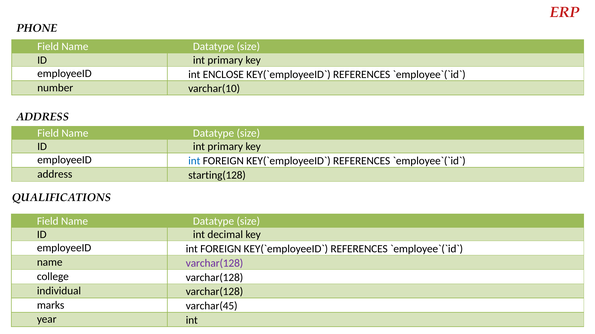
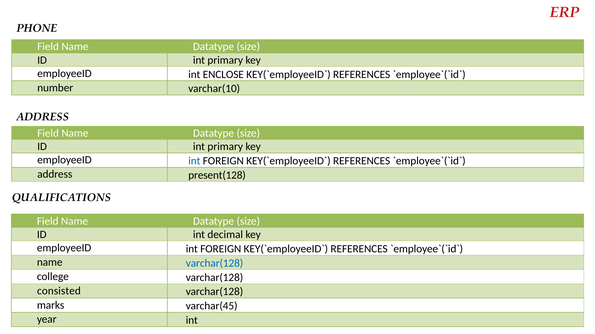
starting(128: starting(128 -> present(128
varchar(128 at (214, 264) colour: purple -> blue
individual: individual -> consisted
